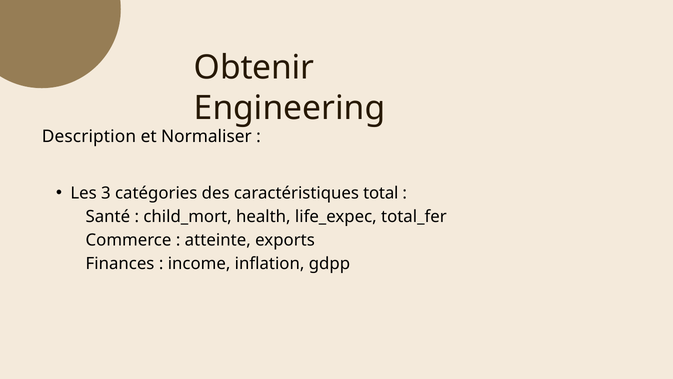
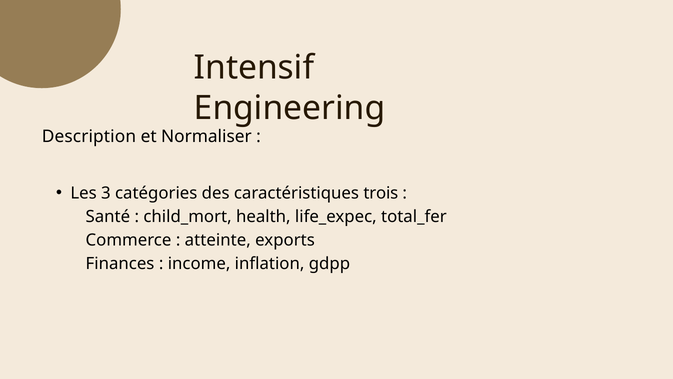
Obtenir: Obtenir -> Intensif
total: total -> trois
